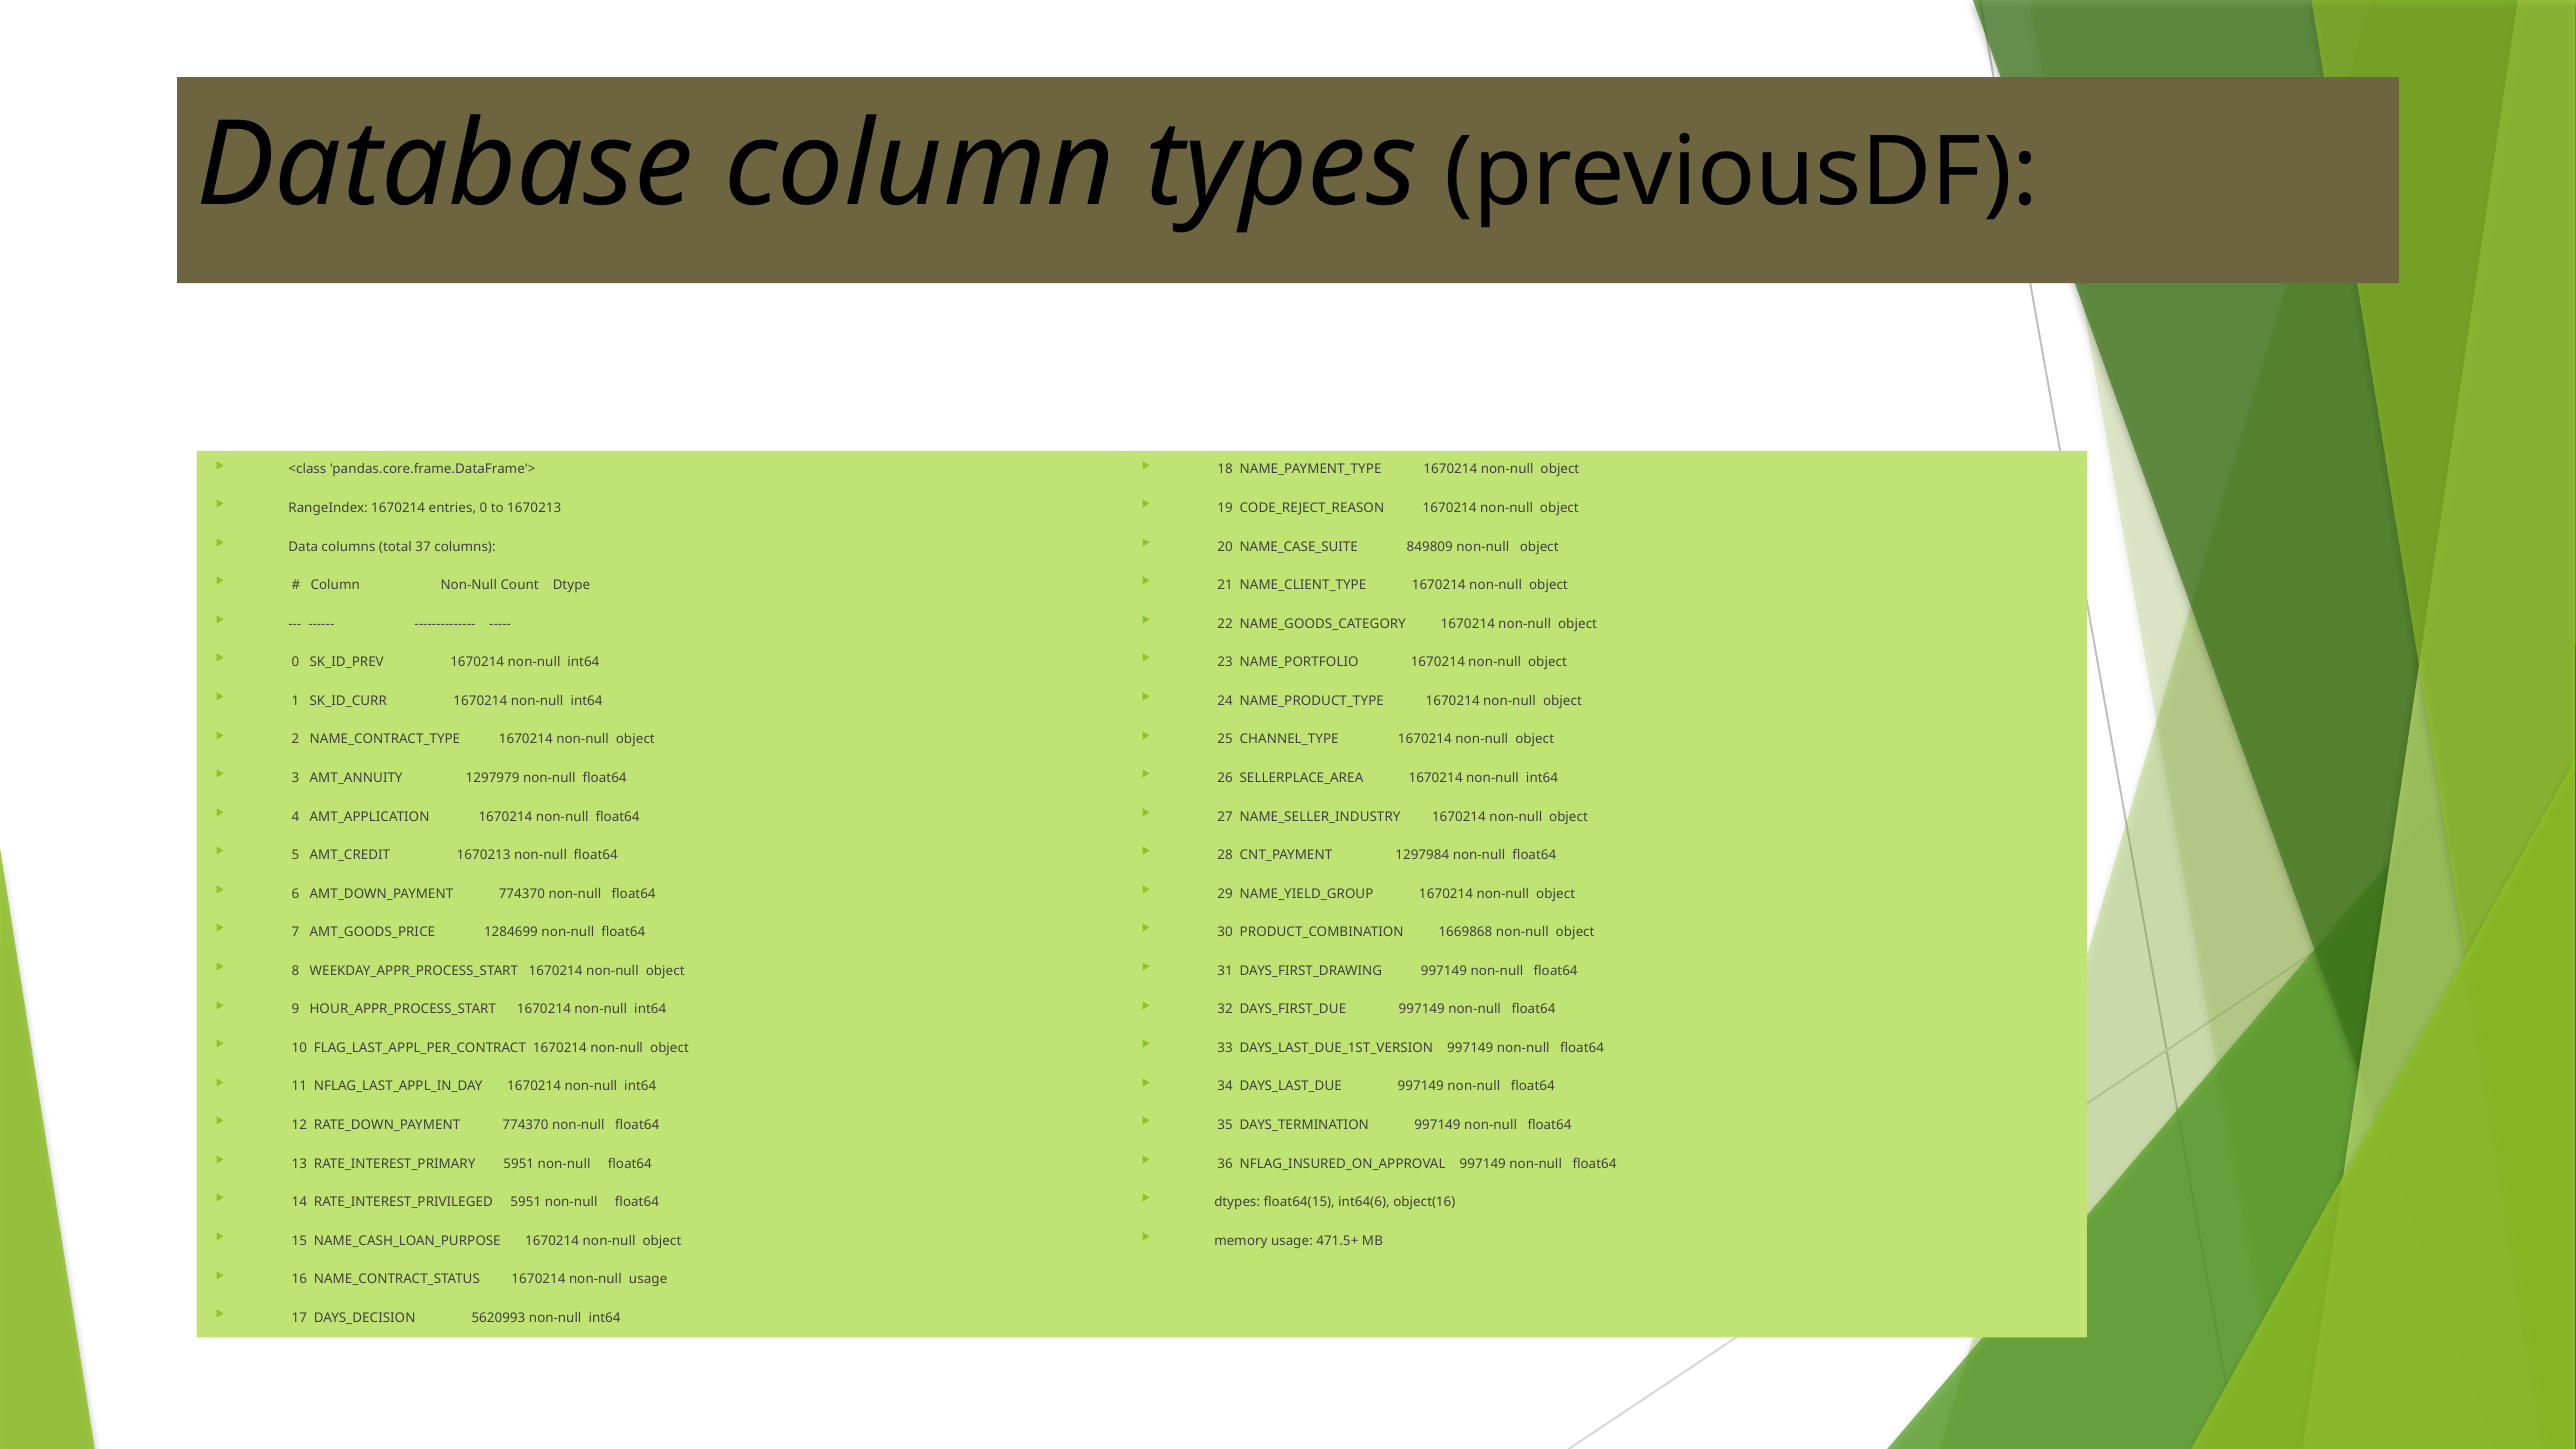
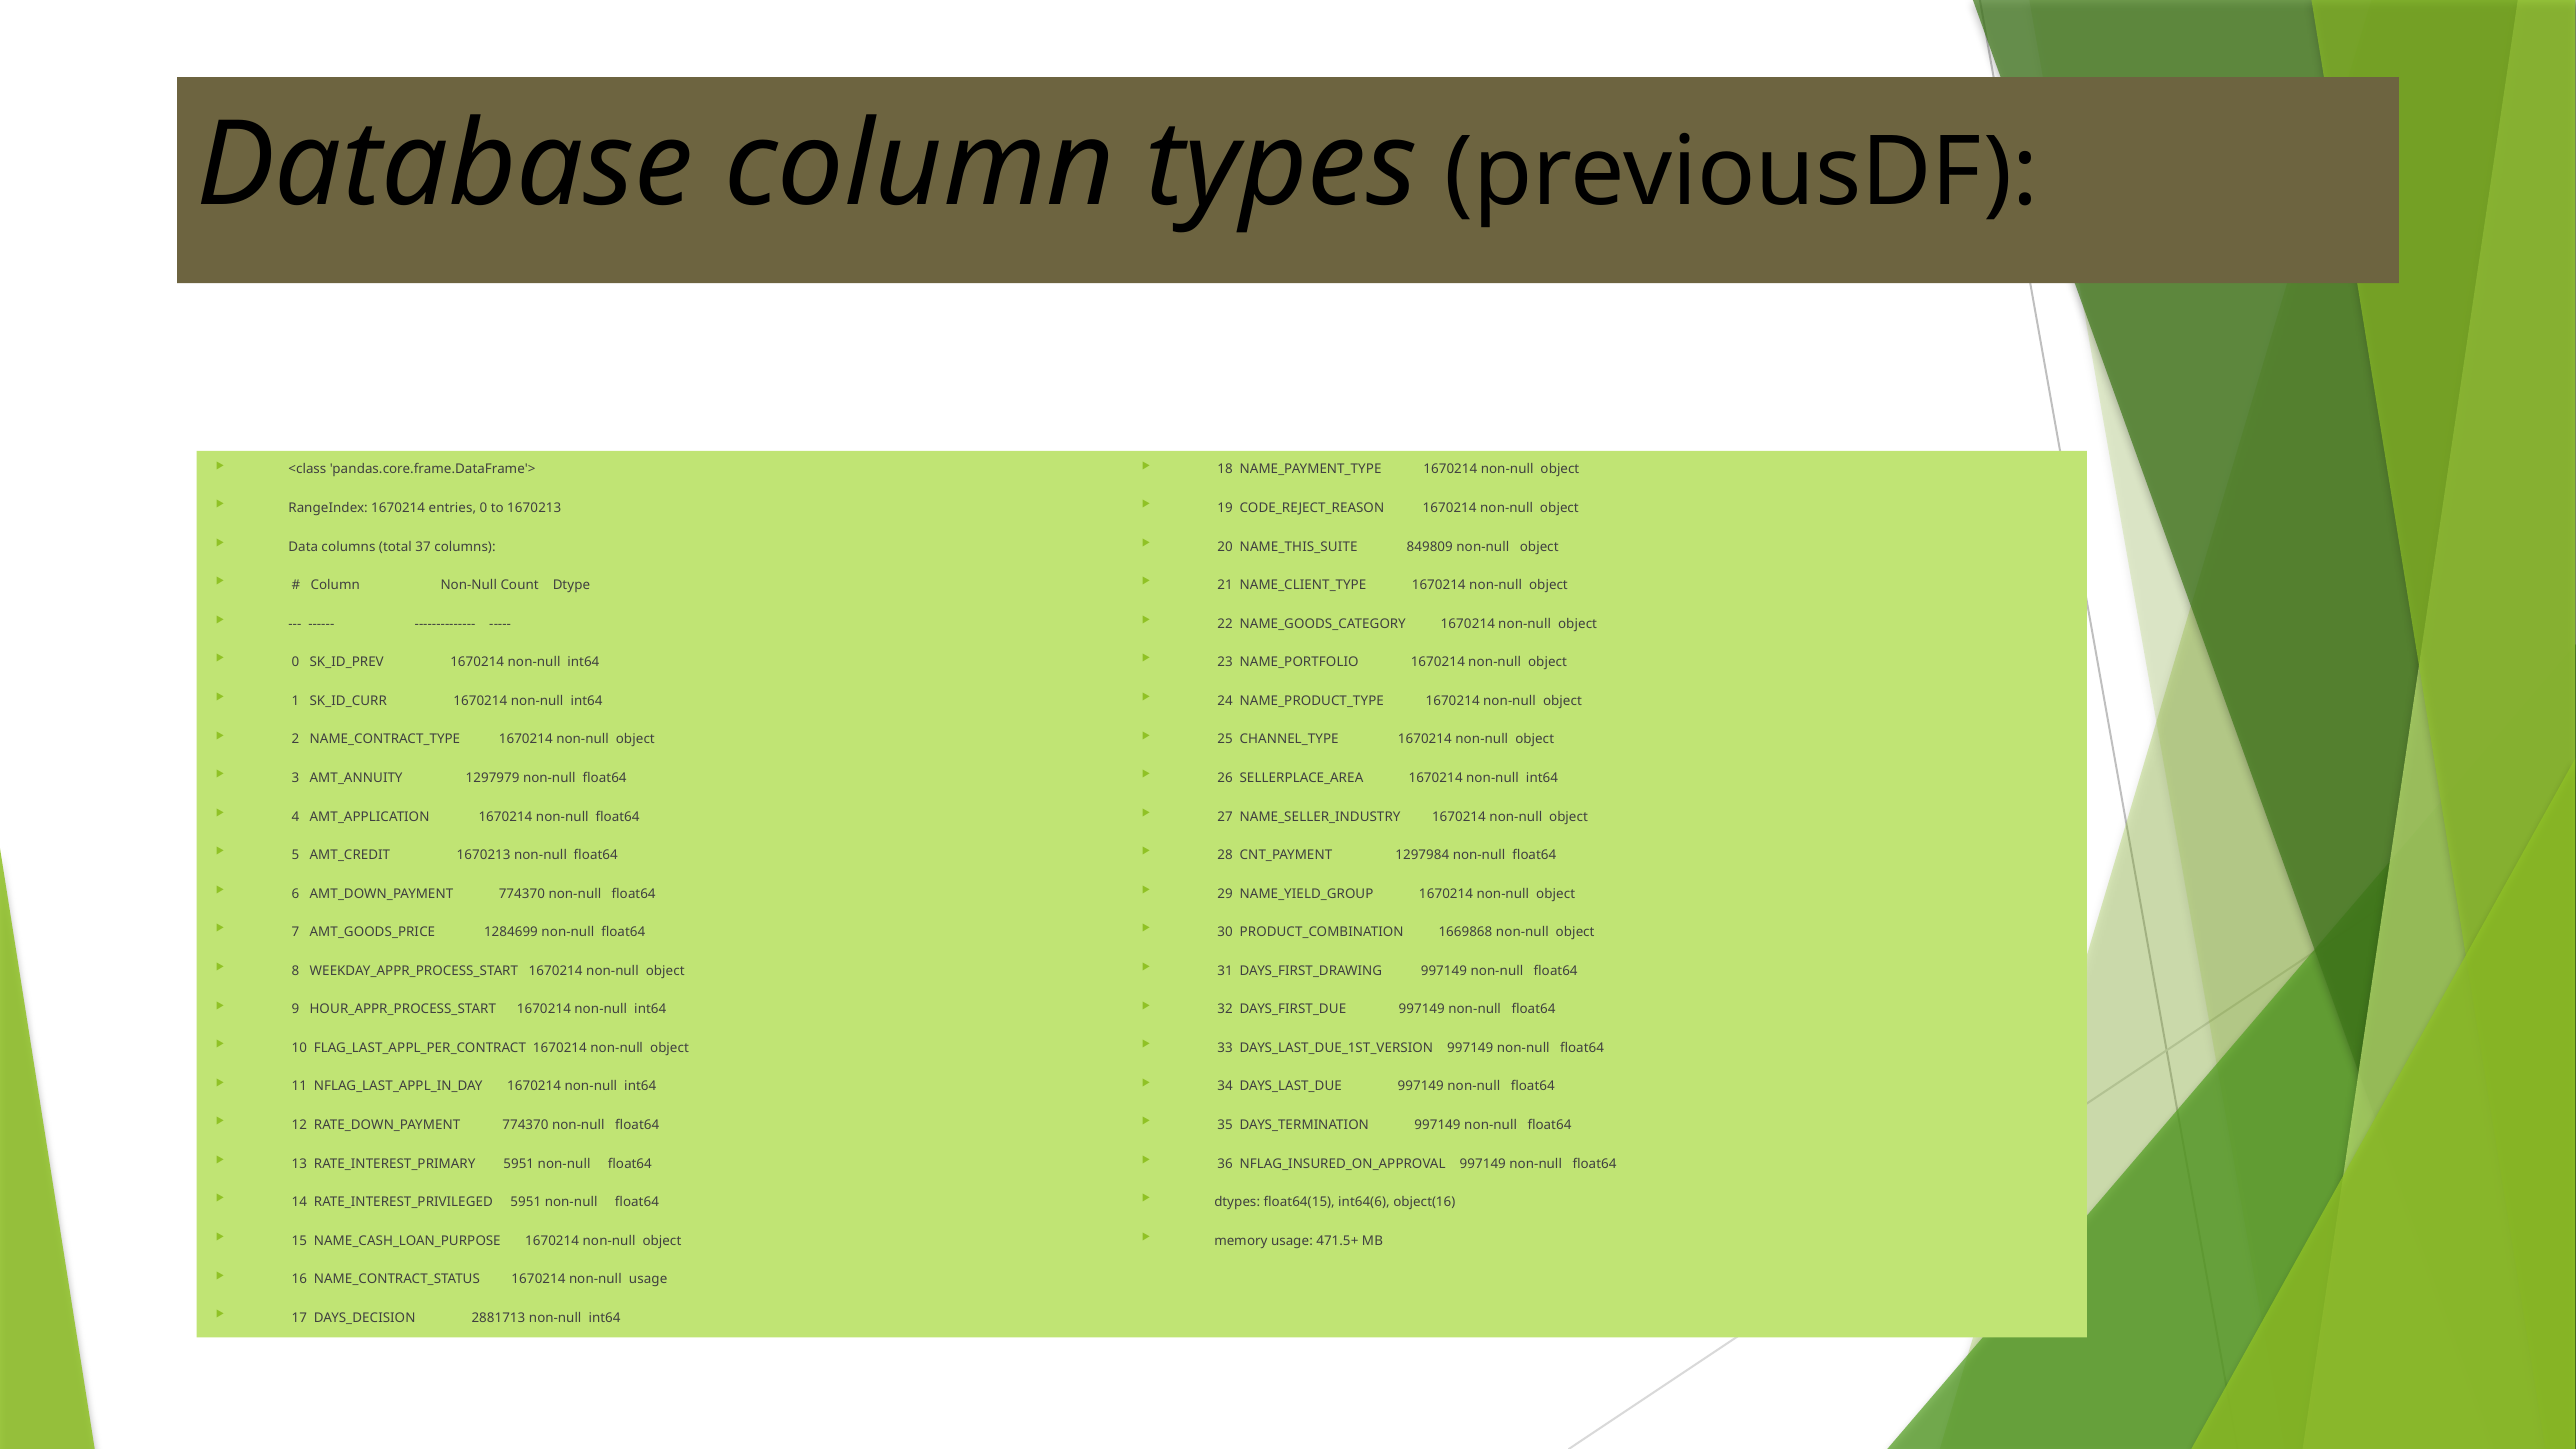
NAME_CASE_SUITE: NAME_CASE_SUITE -> NAME_THIS_SUITE
5620993: 5620993 -> 2881713
